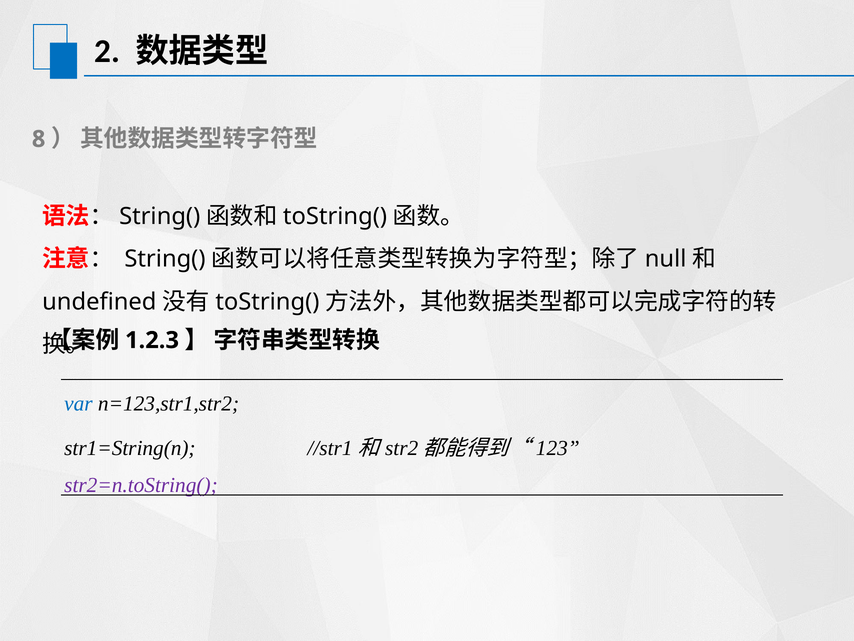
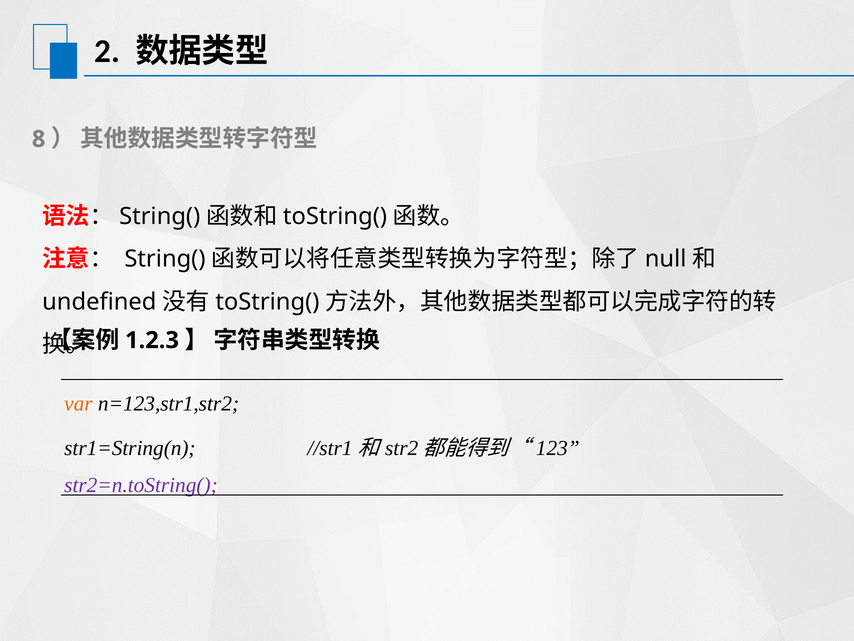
var colour: blue -> orange
